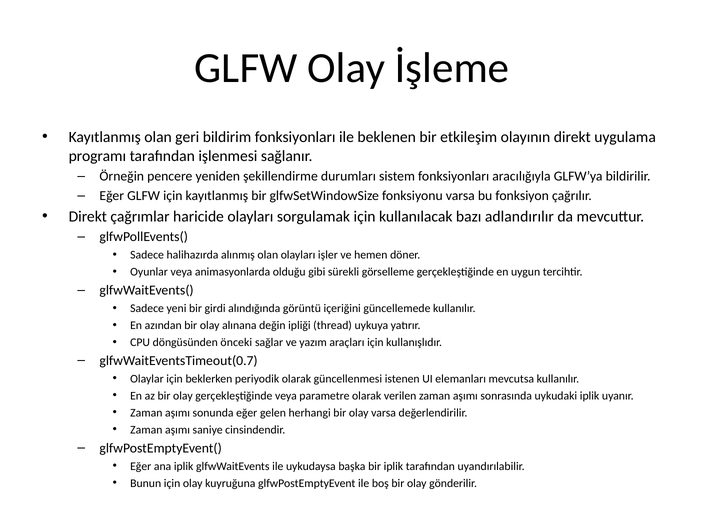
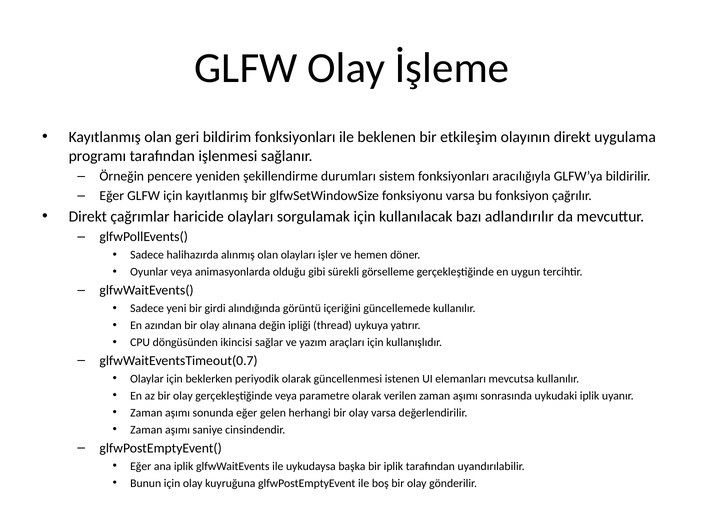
önceki: önceki -> ikincisi
